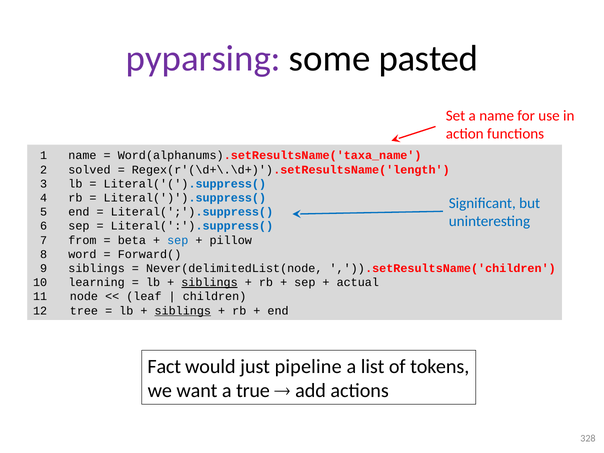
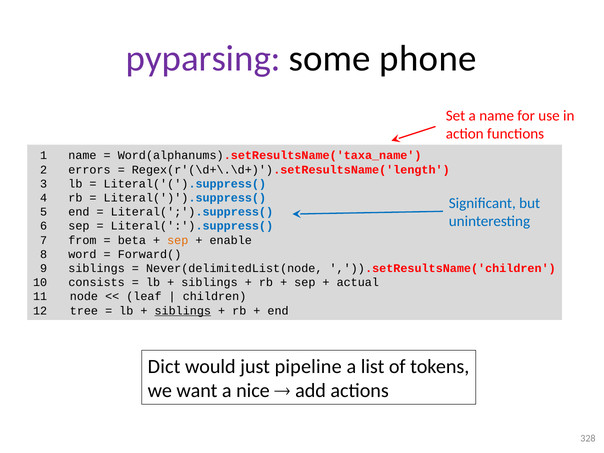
pasted: pasted -> phone
solved: solved -> errors
sep at (178, 240) colour: blue -> orange
pillow: pillow -> enable
learning: learning -> consists
siblings at (210, 283) underline: present -> none
Fact: Fact -> Dict
true: true -> nice
